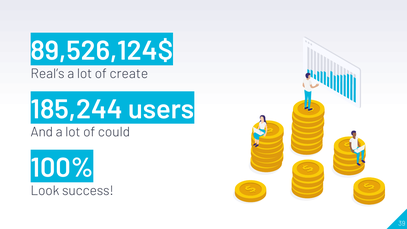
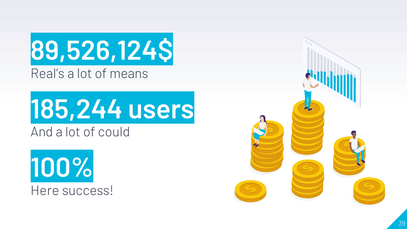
create: create -> means
Look: Look -> Here
